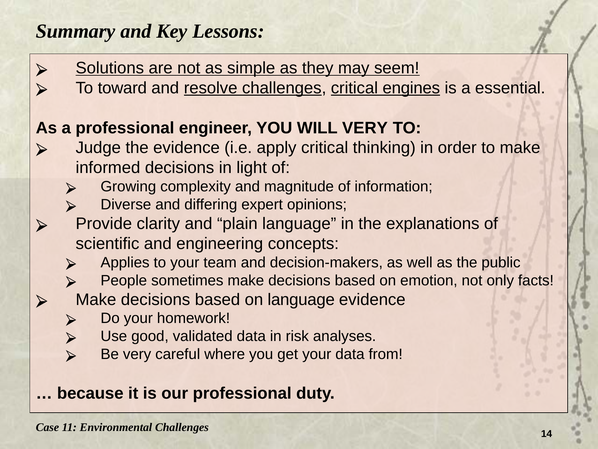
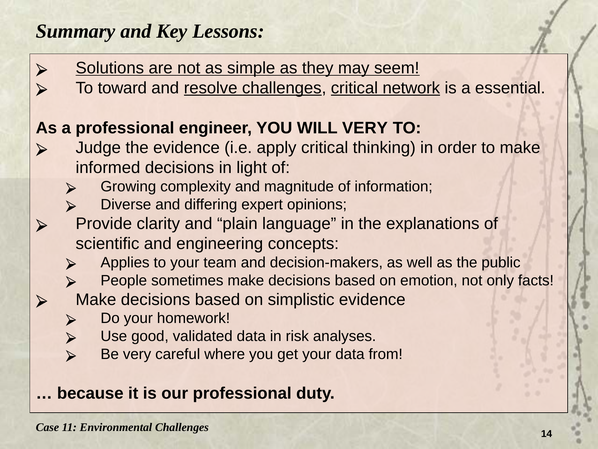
engines: engines -> network
on language: language -> simplistic
